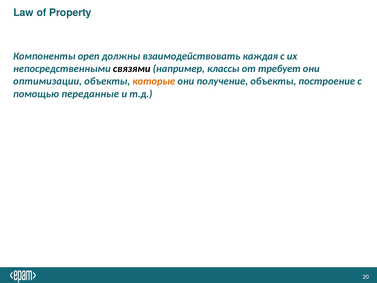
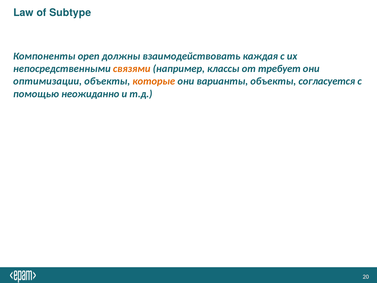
Property: Property -> Subtype
связями colour: black -> orange
получение: получение -> варианты
построение: построение -> согласуется
переданные: переданные -> неожиданно
